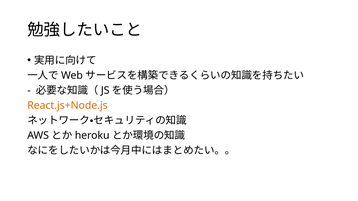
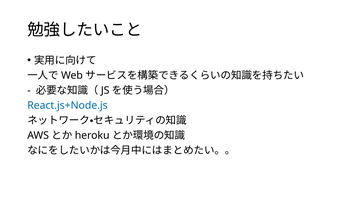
React.js+Node.js colour: orange -> blue
